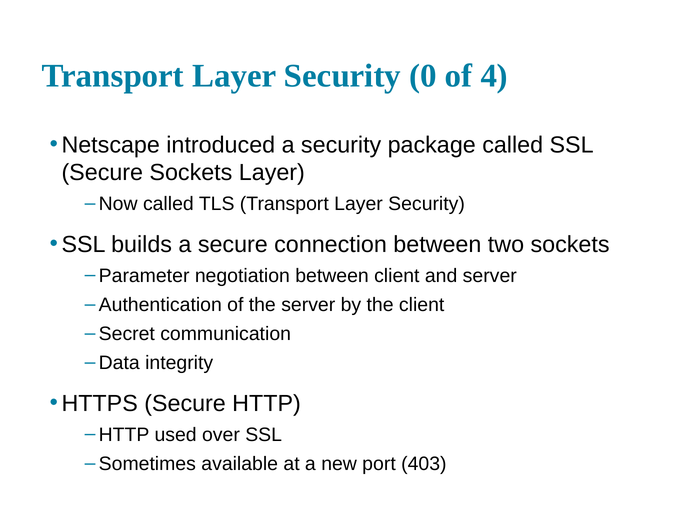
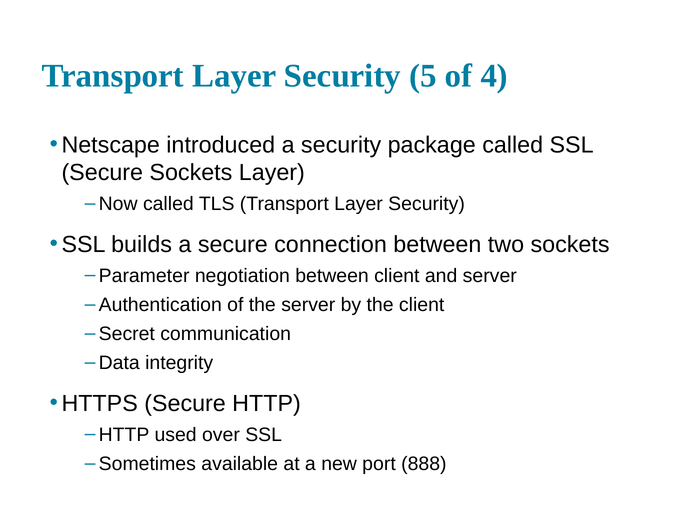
0: 0 -> 5
403: 403 -> 888
